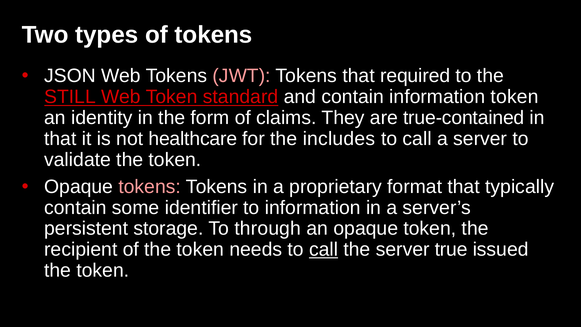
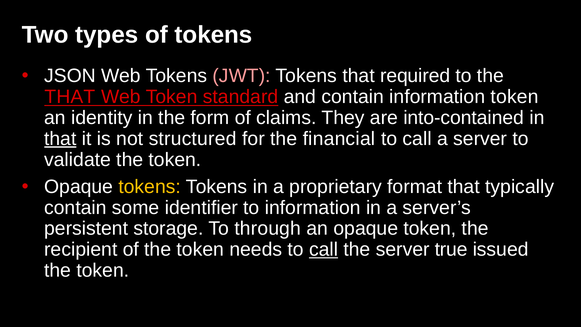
STILL at (70, 97): STILL -> THAT
true-contained: true-contained -> into-contained
that at (60, 139) underline: none -> present
healthcare: healthcare -> structured
includes: includes -> financial
tokens at (150, 187) colour: pink -> yellow
